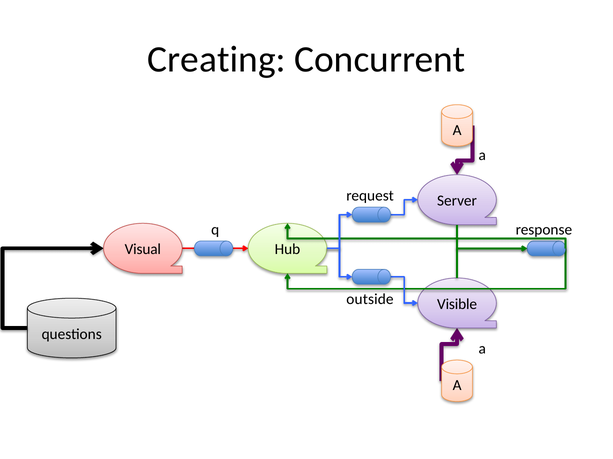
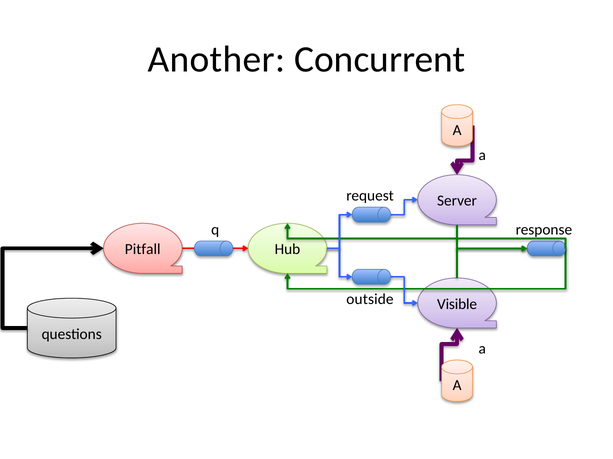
Creating: Creating -> Another
Visual: Visual -> Pitfall
